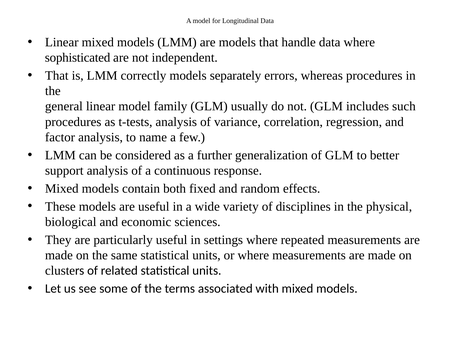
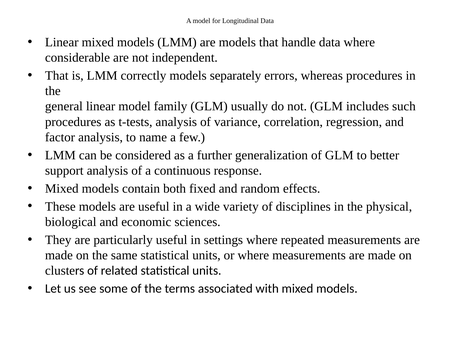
sophisticated: sophisticated -> considerable
